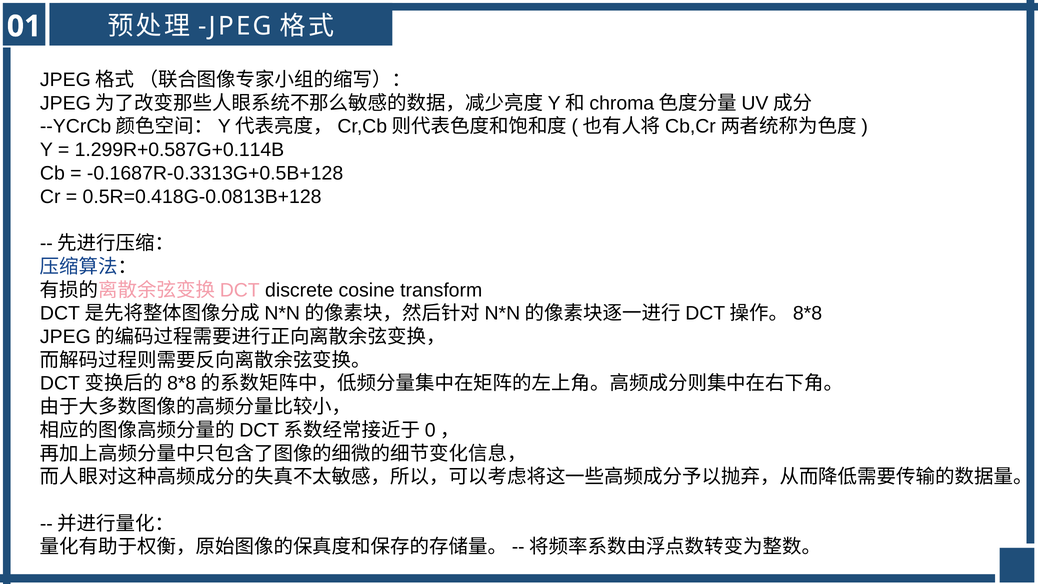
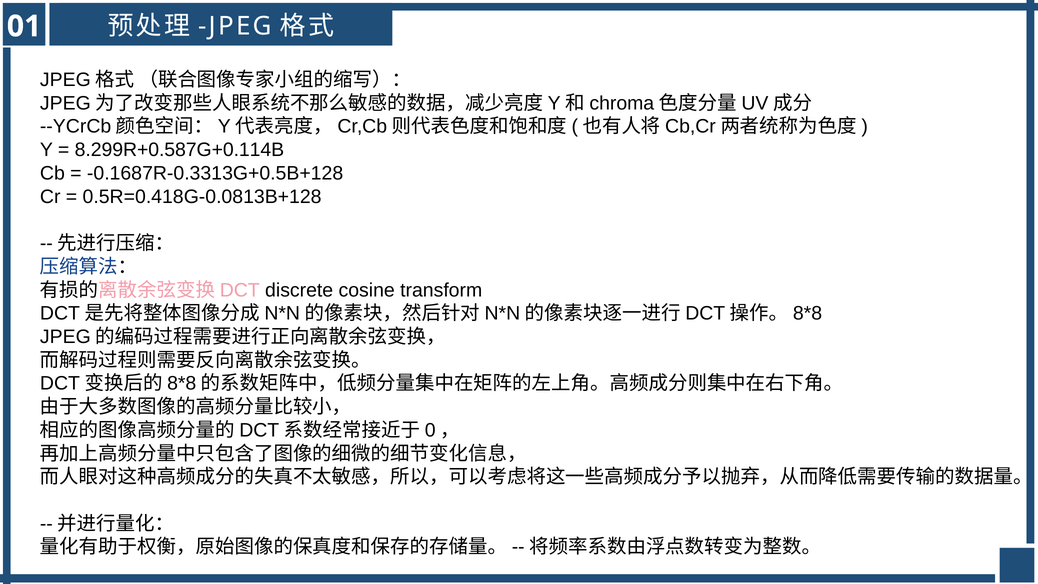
1.299R+0.587G+0.114B: 1.299R+0.587G+0.114B -> 8.299R+0.587G+0.114B
